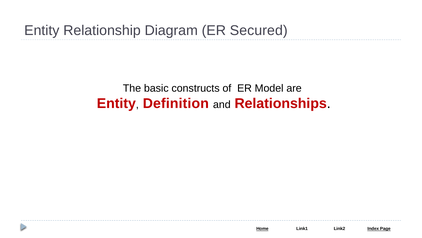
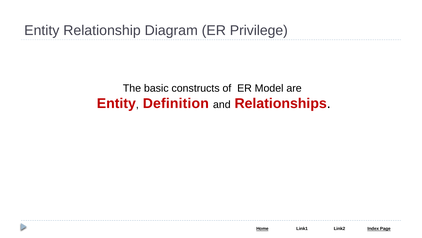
Secured: Secured -> Privilege
